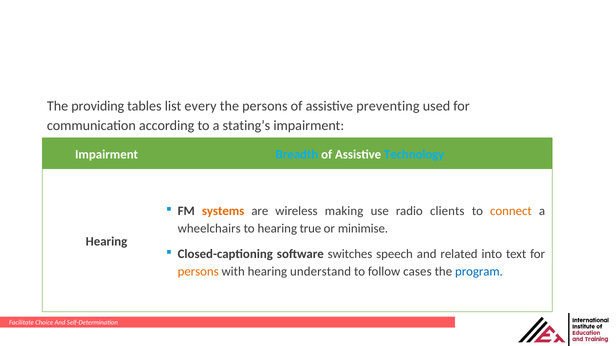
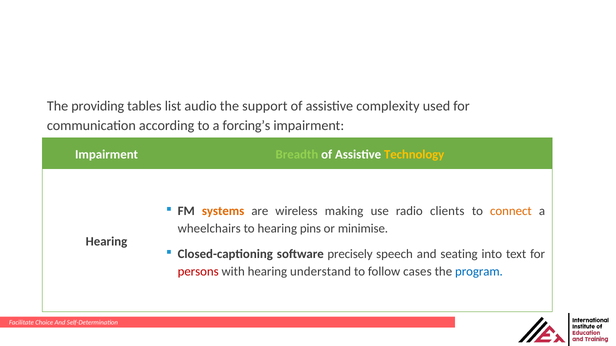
every: every -> audio
the persons: persons -> support
preventing: preventing -> complexity
stating’s: stating’s -> forcing’s
Breadth colour: light blue -> light green
Technology colour: light blue -> yellow
true: true -> pins
switches: switches -> precisely
related: related -> seating
persons at (198, 272) colour: orange -> red
